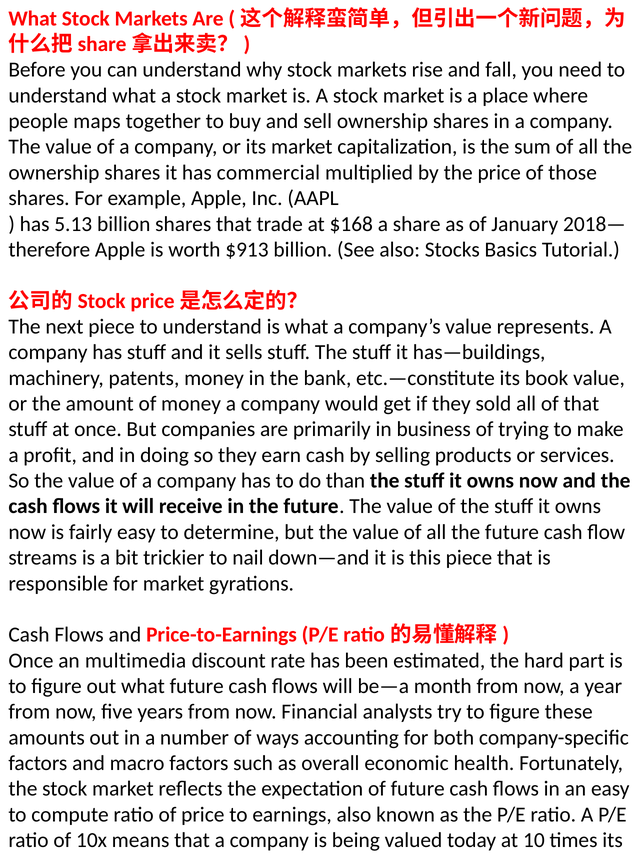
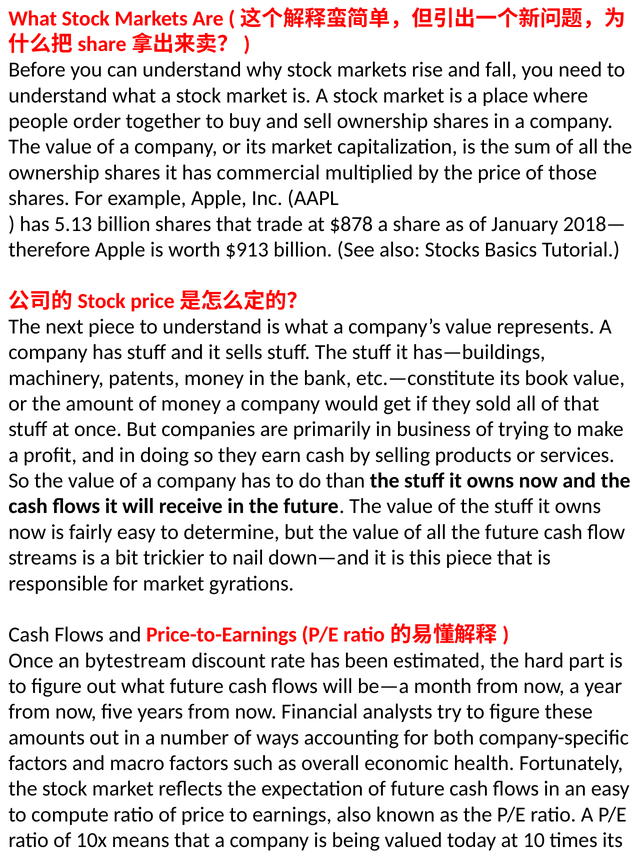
maps: maps -> order
$168: $168 -> $878
multimedia: multimedia -> bytestream
